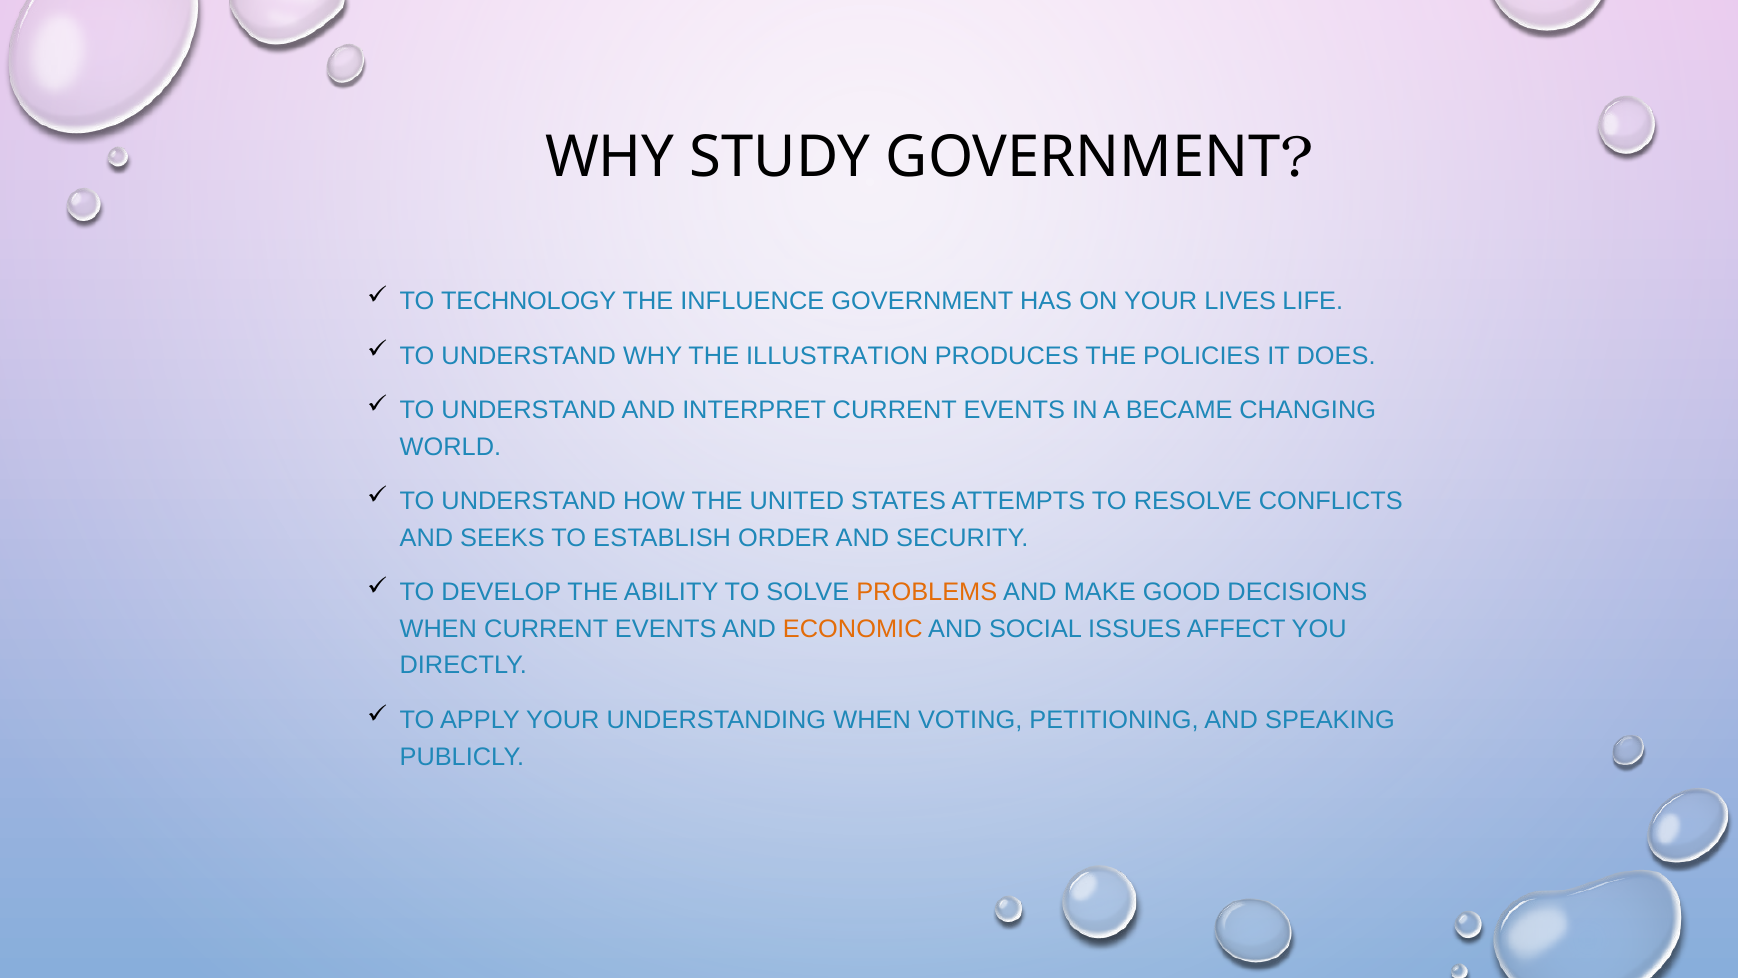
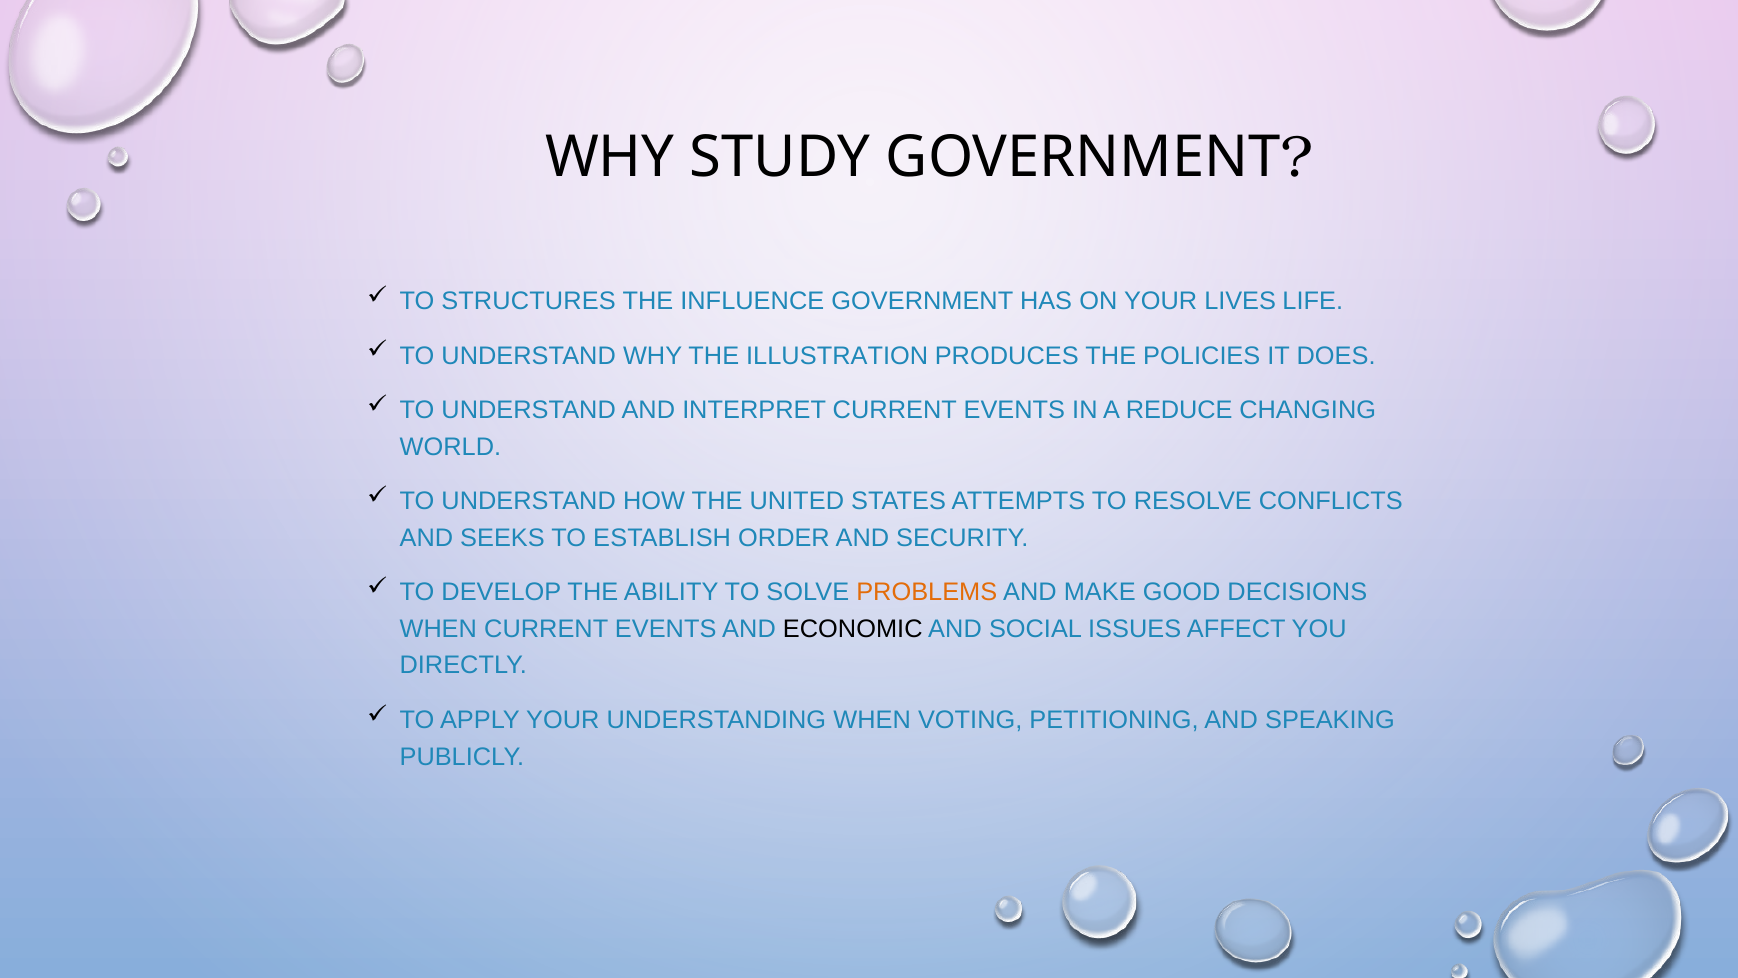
TECHNOLOGY: TECHNOLOGY -> STRUCTURES
BECAME: BECAME -> REDUCE
ECONOMIC colour: orange -> black
